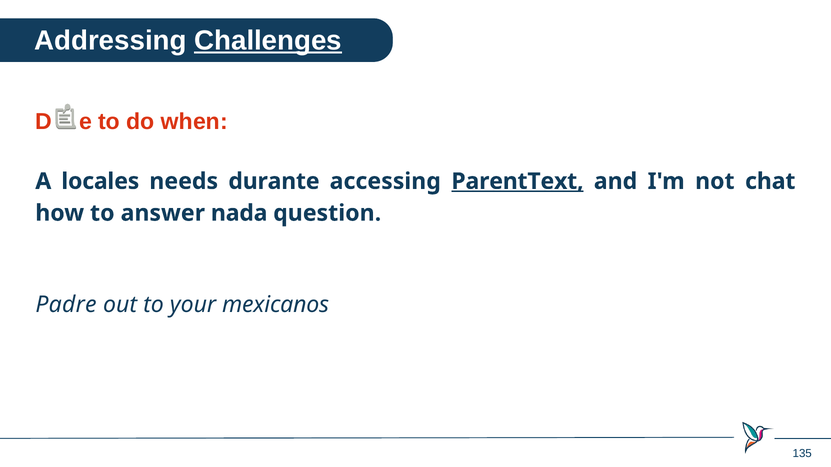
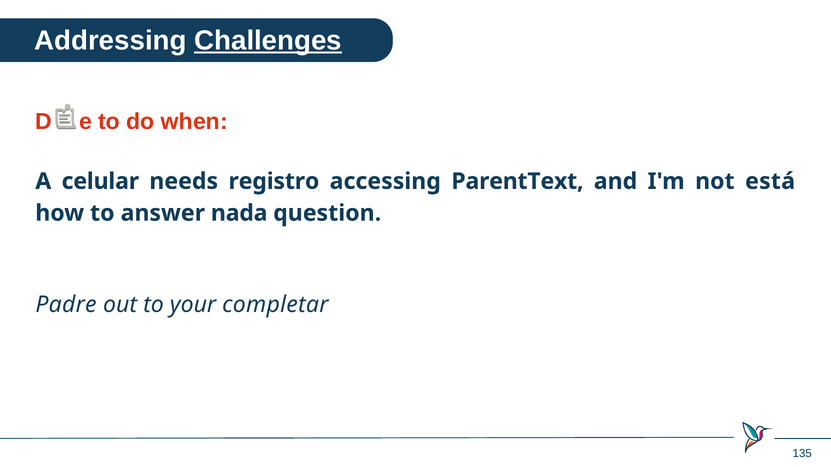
locales: locales -> celular
durante: durante -> registro
ParentText underline: present -> none
chat: chat -> está
mexicanos: mexicanos -> completar
